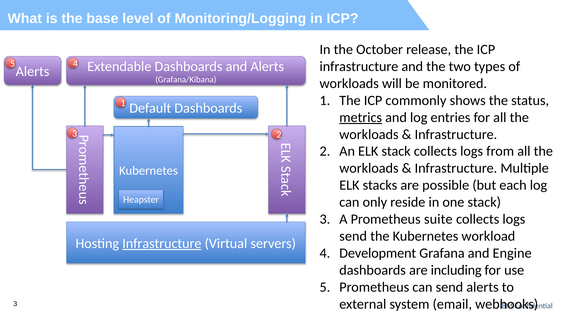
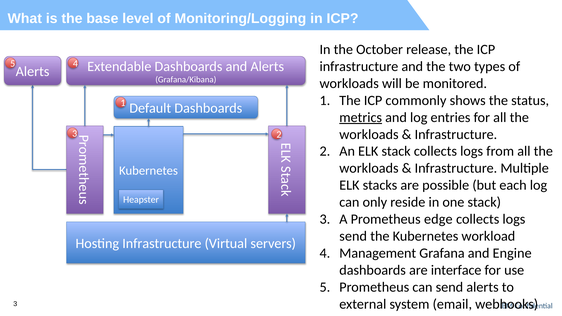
suite: suite -> edge
Infrastructure at (162, 244) underline: present -> none
Development: Development -> Management
including: including -> interface
